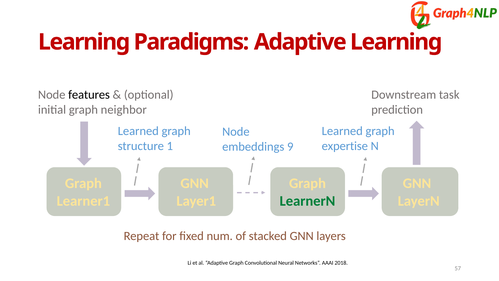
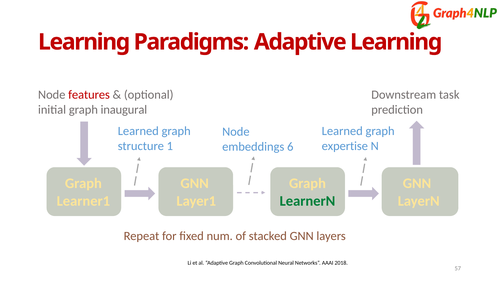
features colour: black -> red
neighbor: neighbor -> inaugural
9: 9 -> 6
